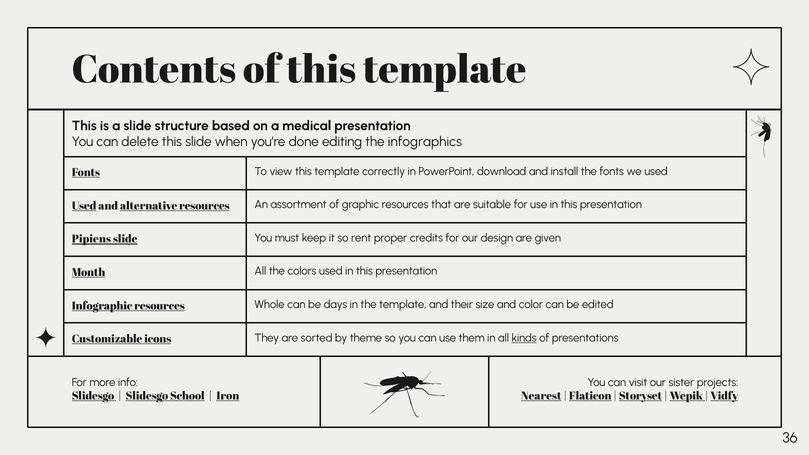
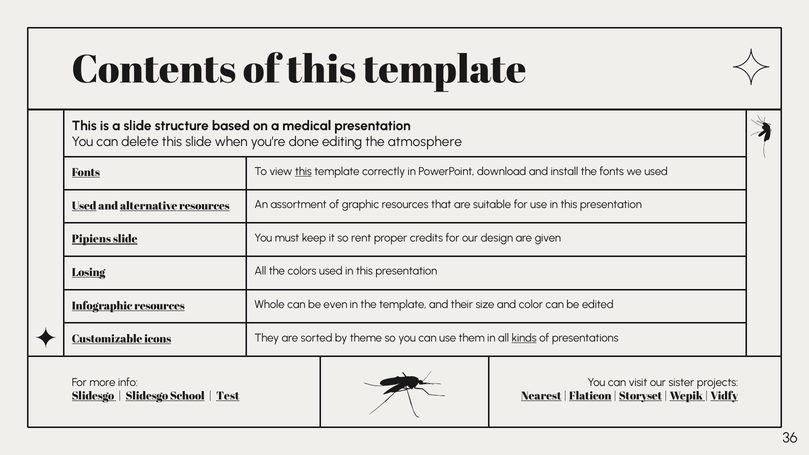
infographics: infographics -> atmosphere
this at (303, 171) underline: none -> present
Month: Month -> Losing
days: days -> even
Iron: Iron -> Test
